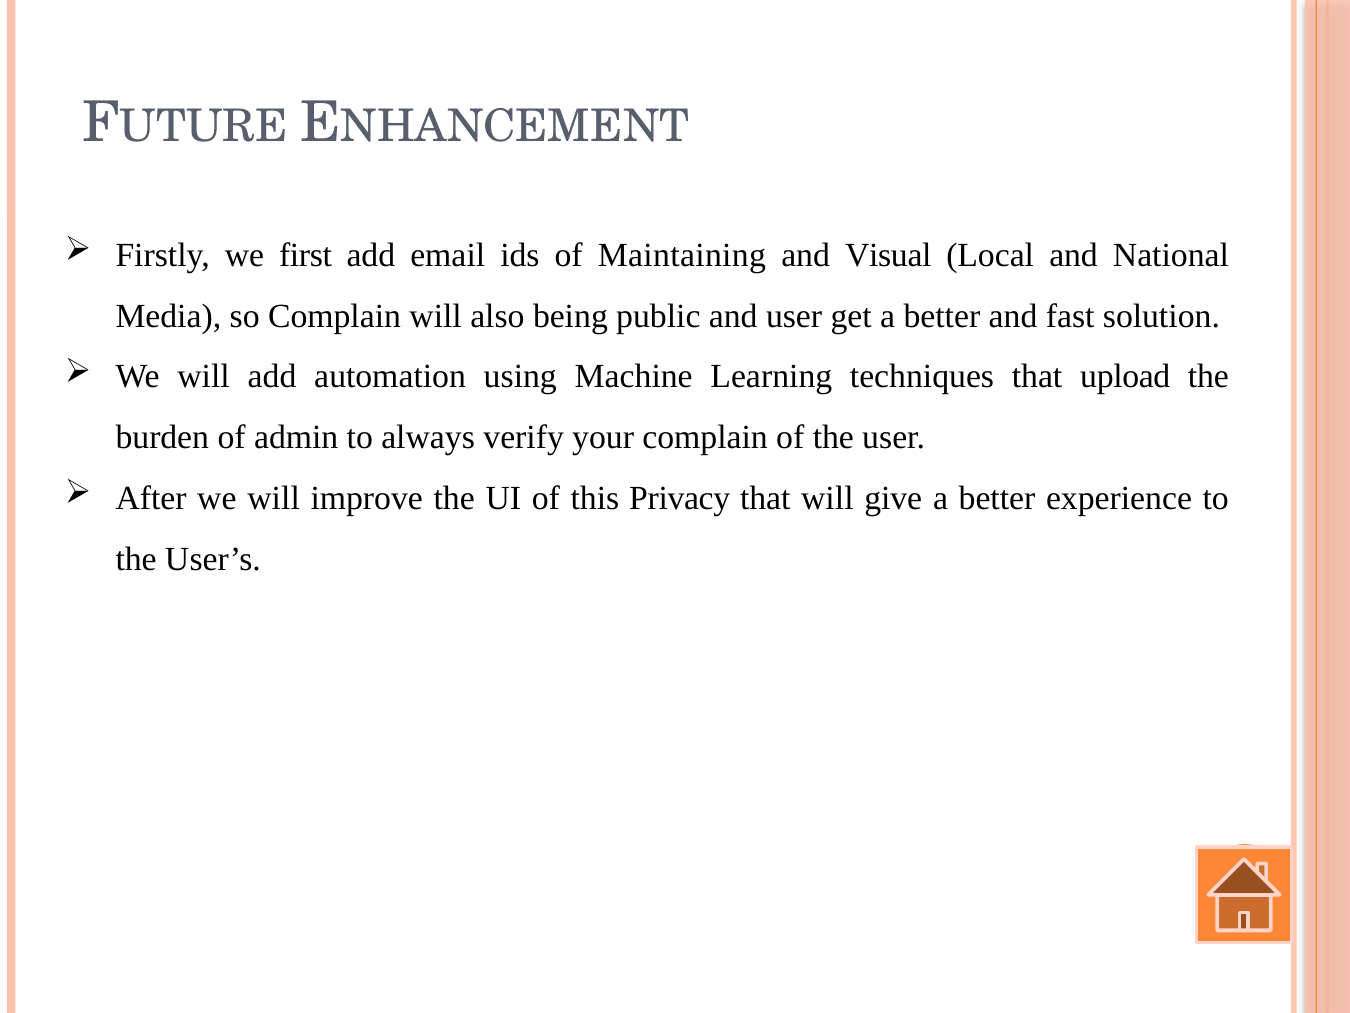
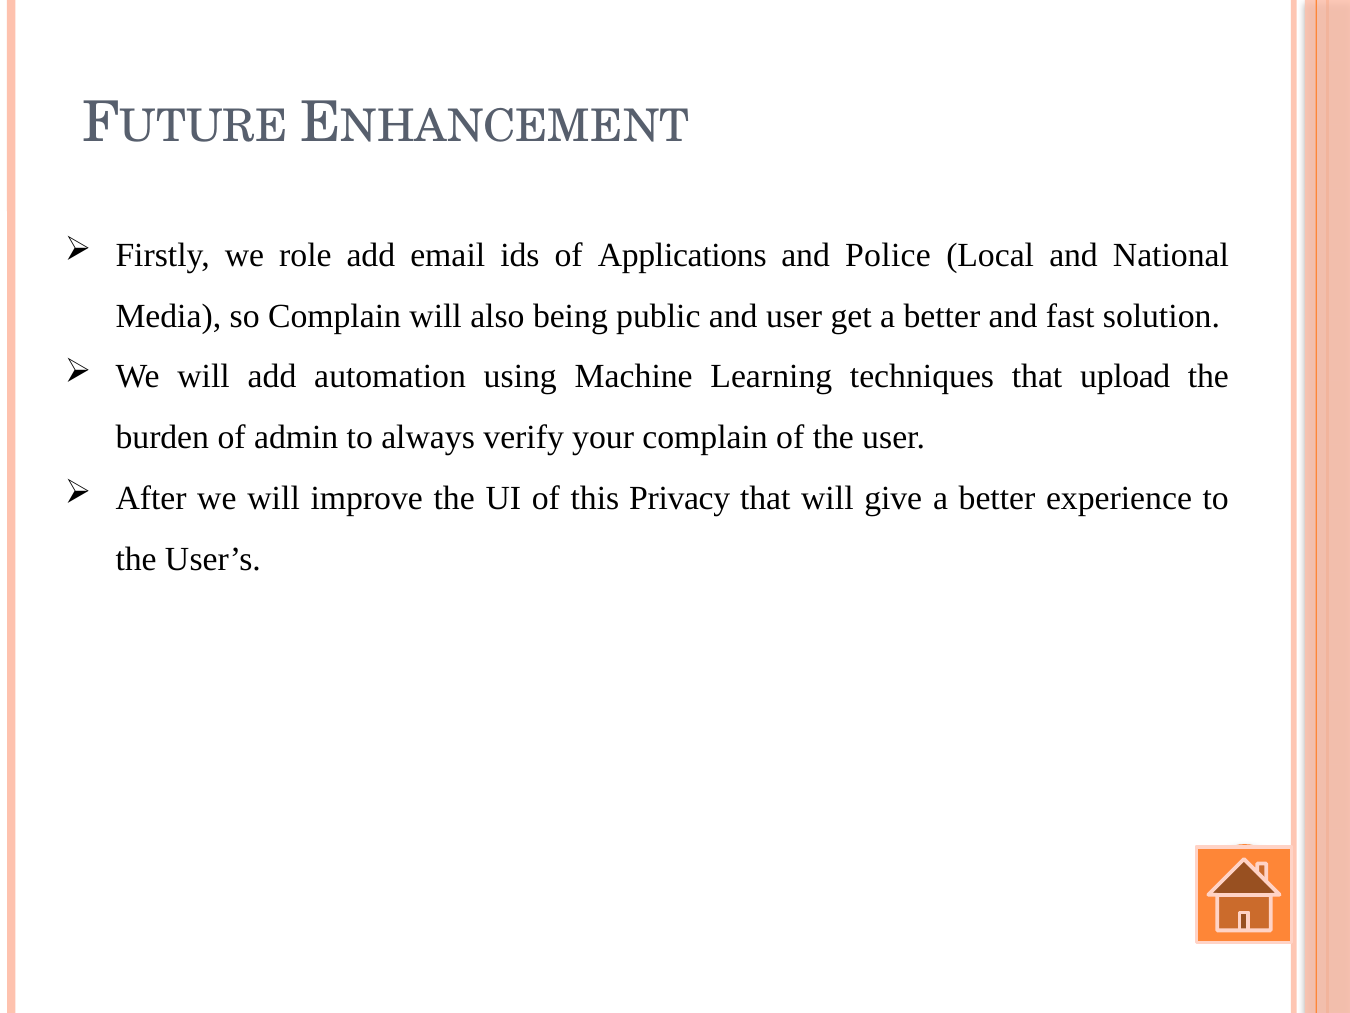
first: first -> role
Maintaining: Maintaining -> Applications
Visual: Visual -> Police
